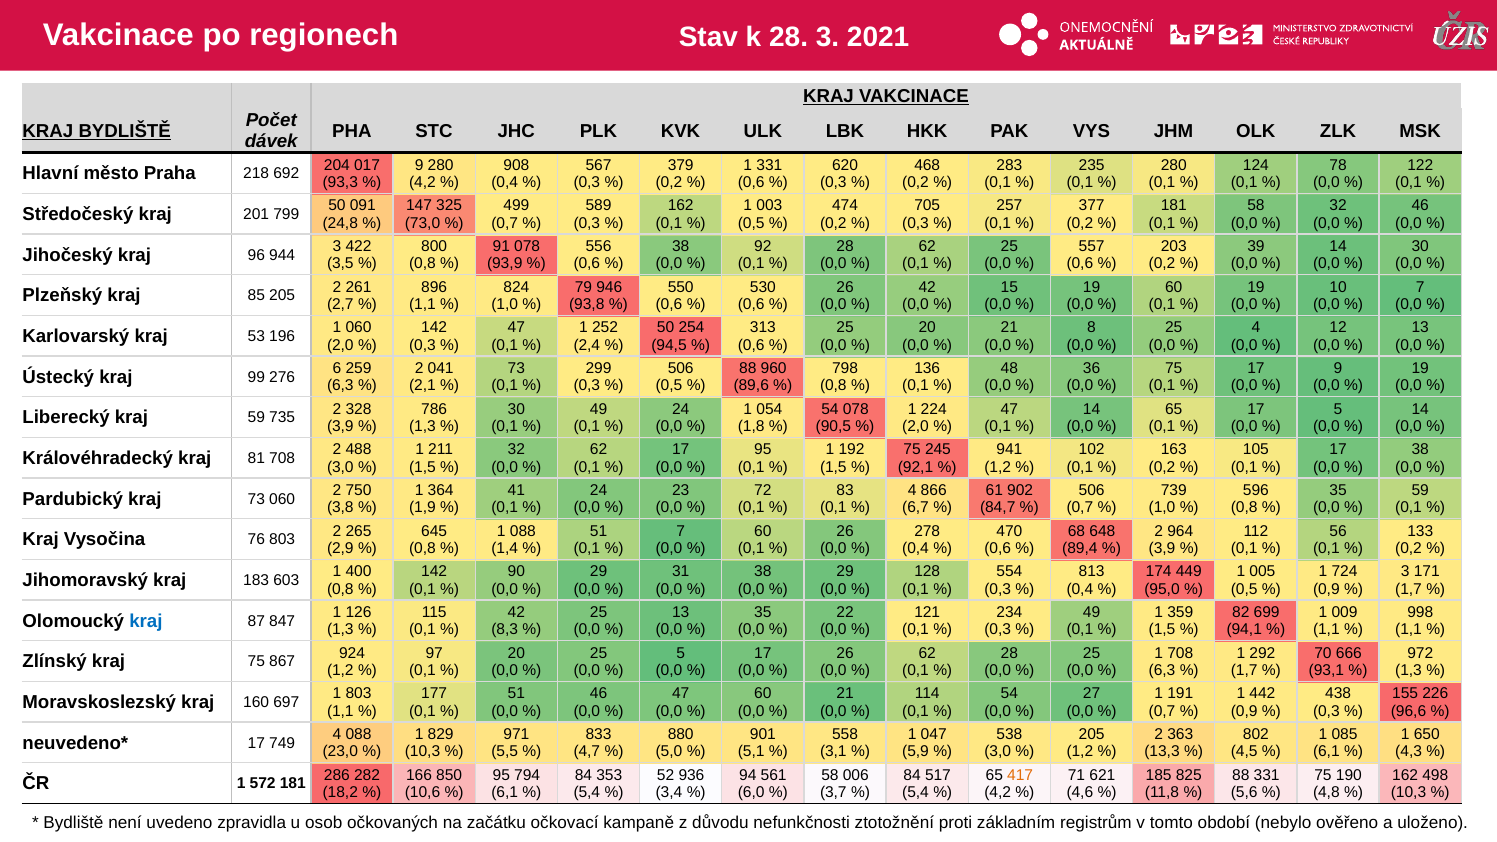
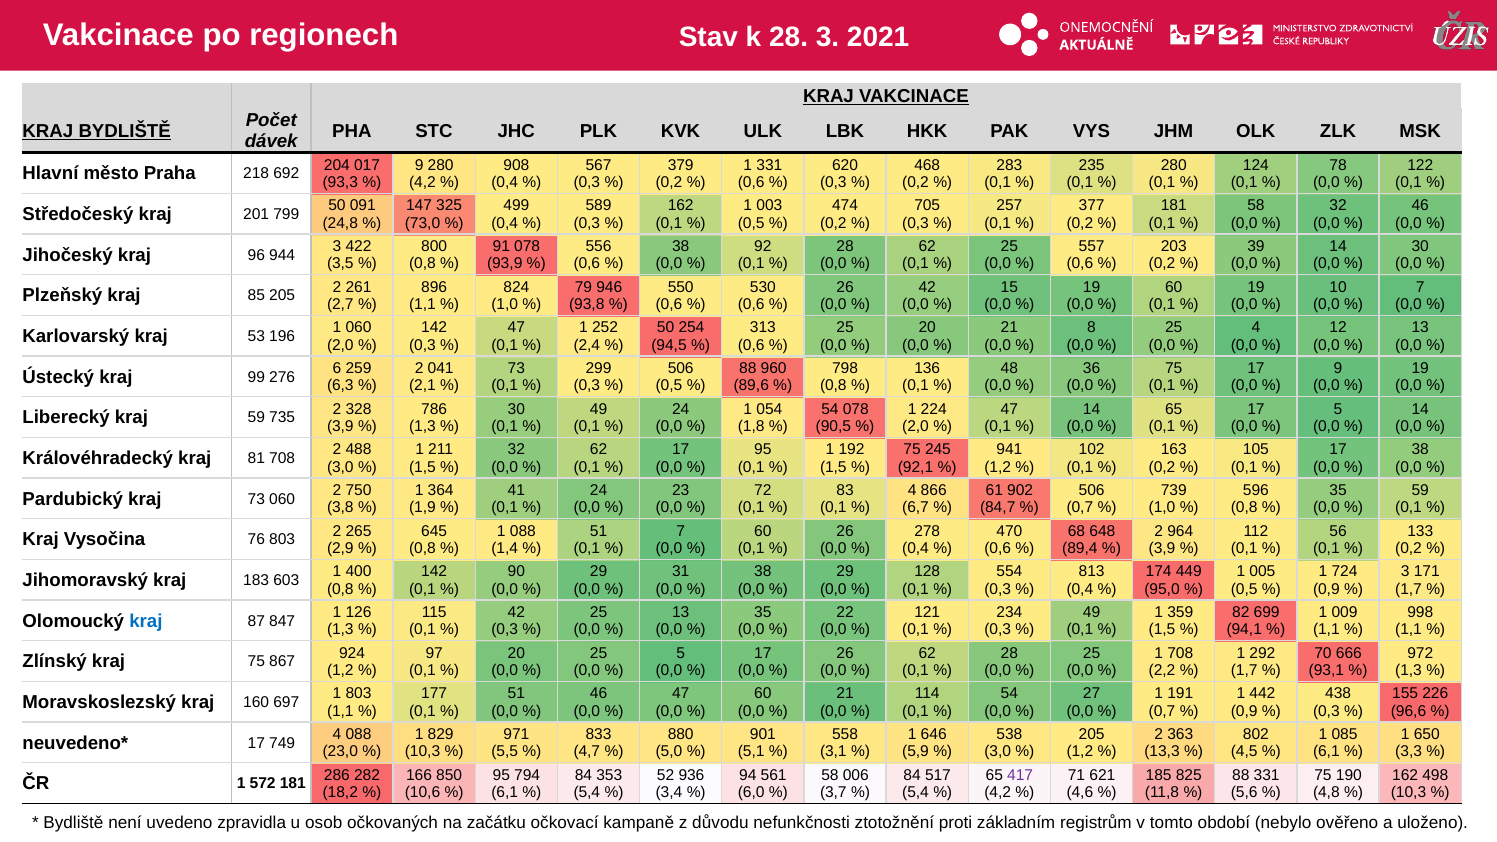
0,7 at (505, 223): 0,7 -> 0,4
8,3 at (505, 630): 8,3 -> 0,3
6,3 at (1162, 670): 6,3 -> 2,2
047: 047 -> 646
4,3: 4,3 -> 3,3
417 colour: orange -> purple
